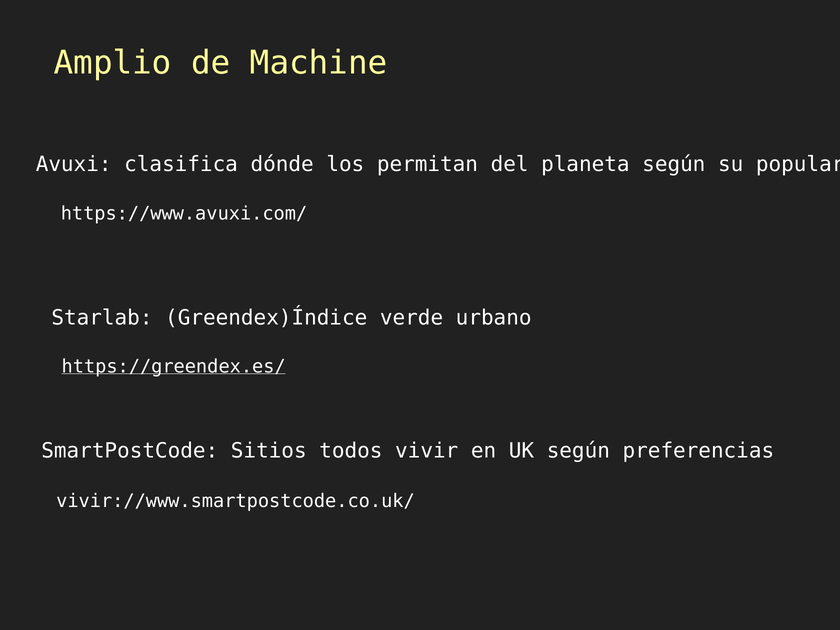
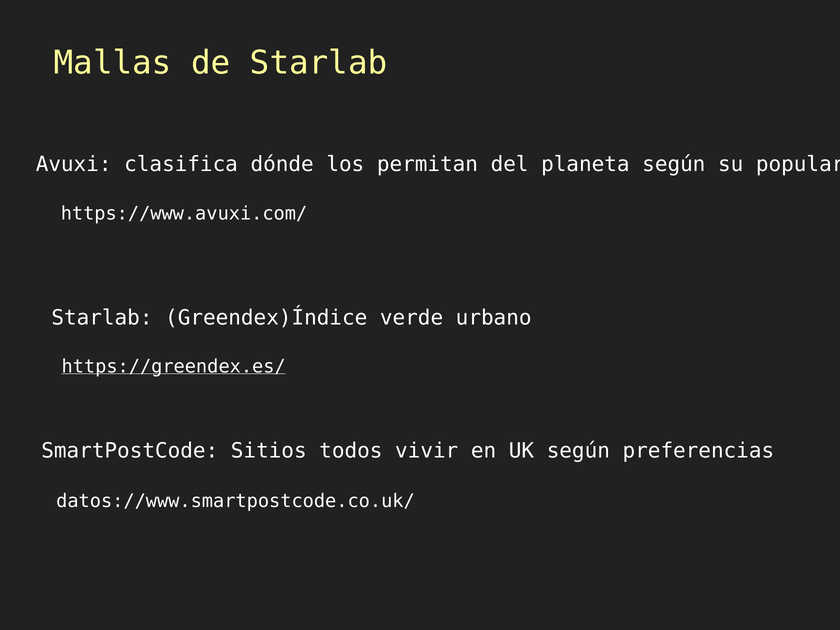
Amplio: Amplio -> Mallas
de Machine: Machine -> Starlab
vivir://www.smartpostcode.co.uk/: vivir://www.smartpostcode.co.uk/ -> datos://www.smartpostcode.co.uk/
